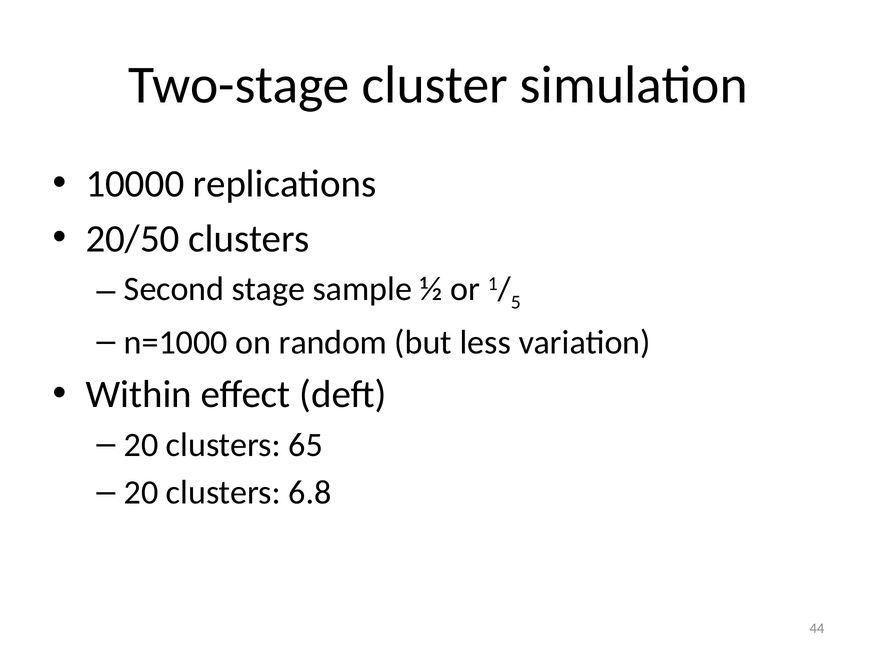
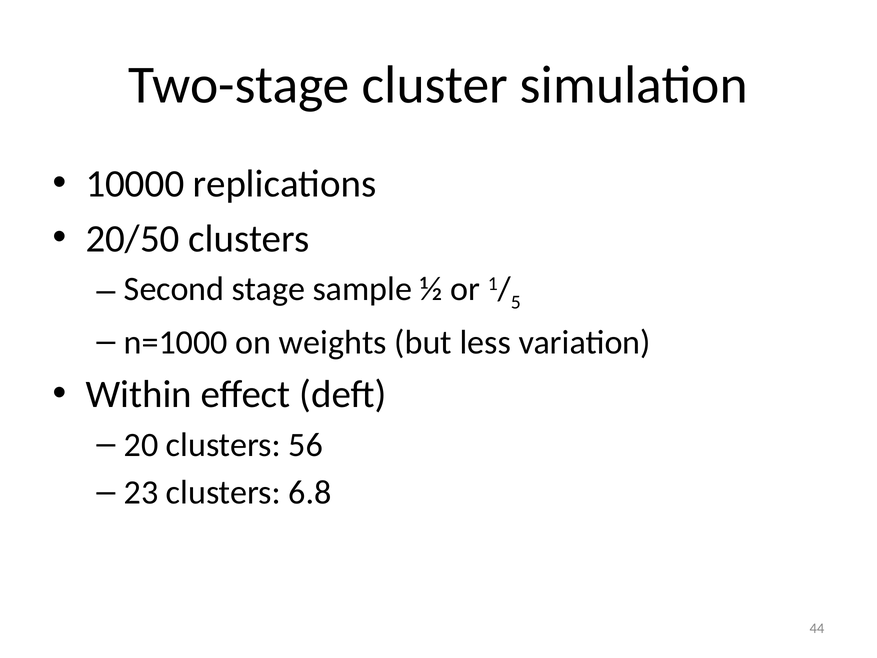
random: random -> weights
65: 65 -> 56
20 at (141, 493): 20 -> 23
